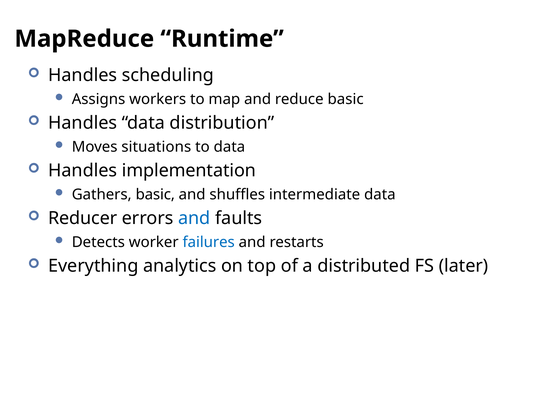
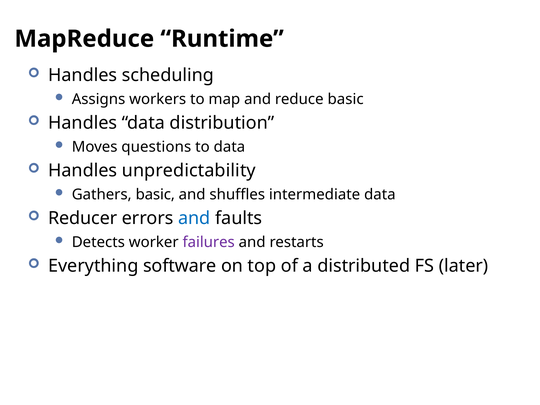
situations: situations -> questions
implementation: implementation -> unpredictability
failures colour: blue -> purple
analytics: analytics -> software
